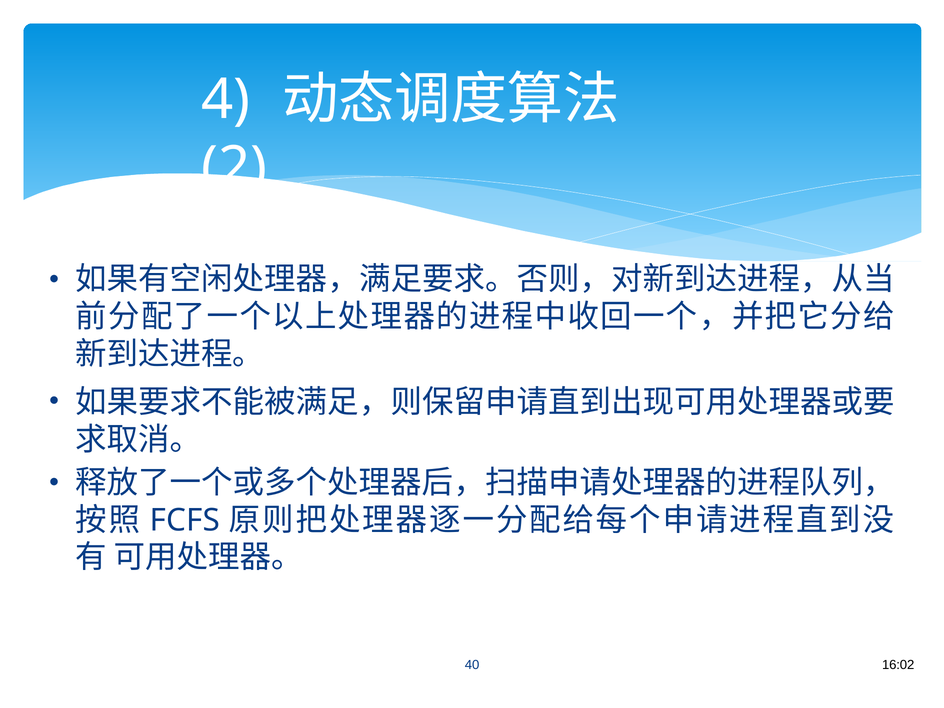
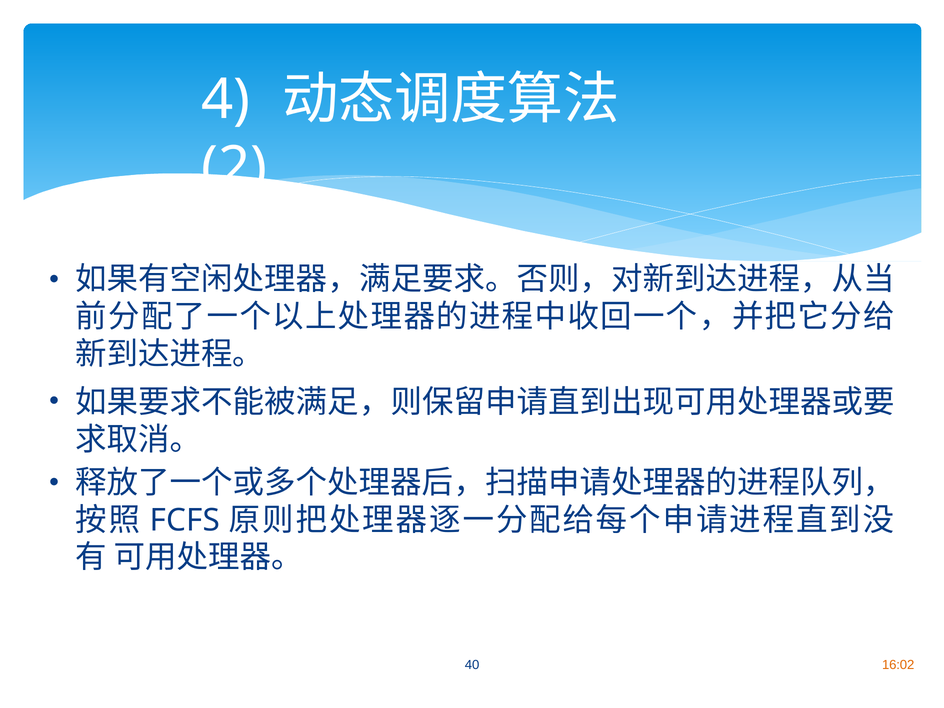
16:02 colour: black -> orange
